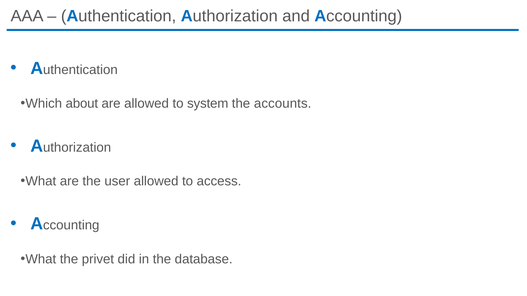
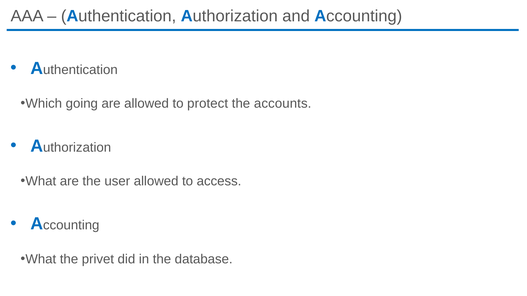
about: about -> going
system: system -> protect
